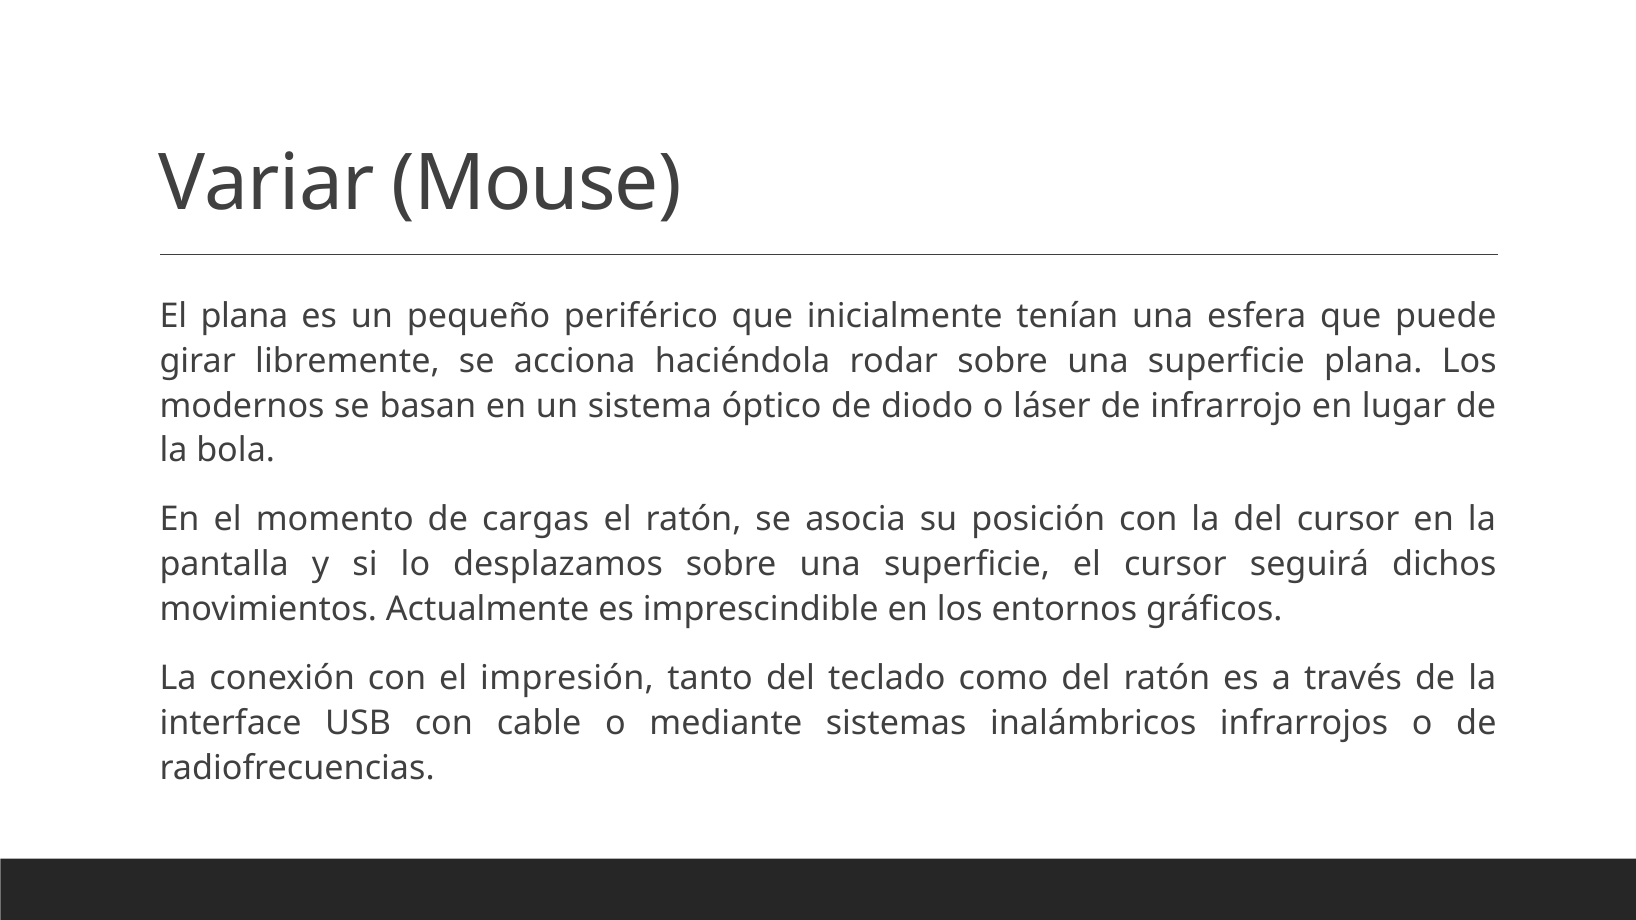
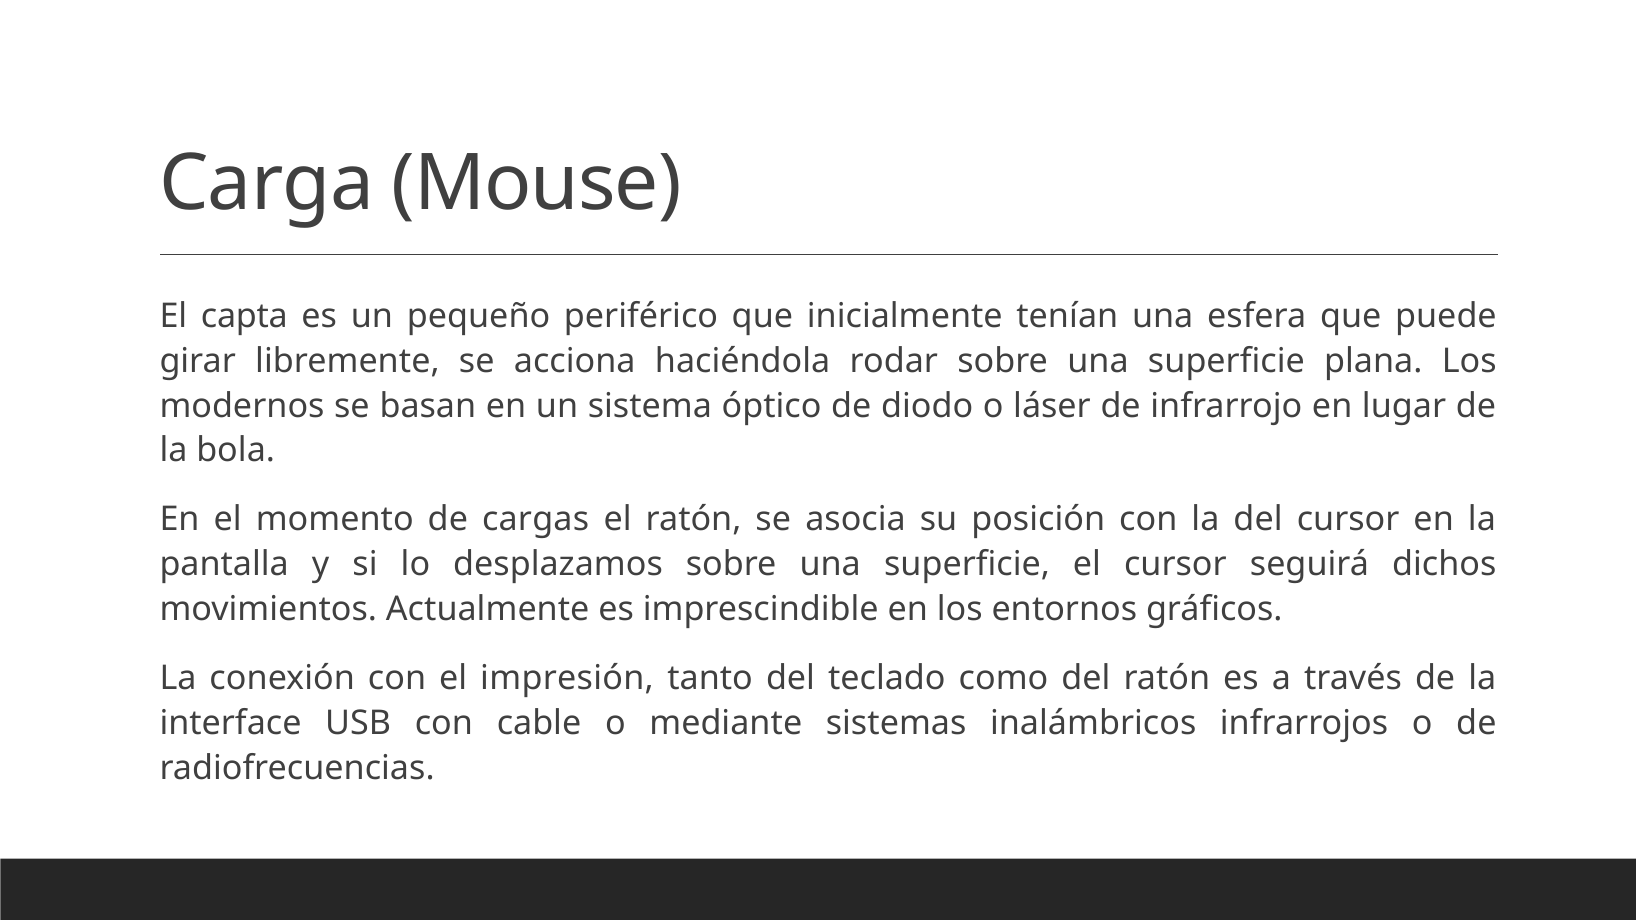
Variar: Variar -> Carga
El plana: plana -> capta
